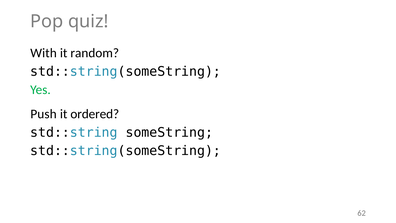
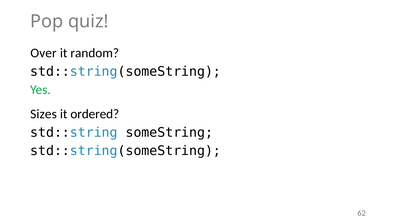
With: With -> Over
Push: Push -> Sizes
